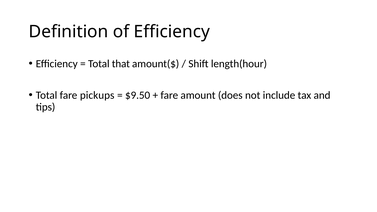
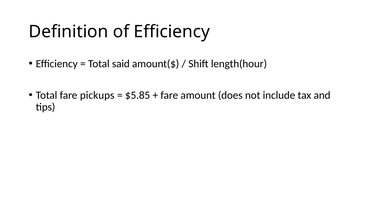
that: that -> said
$9.50: $9.50 -> $5.85
